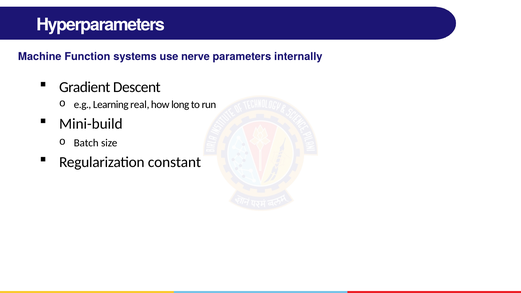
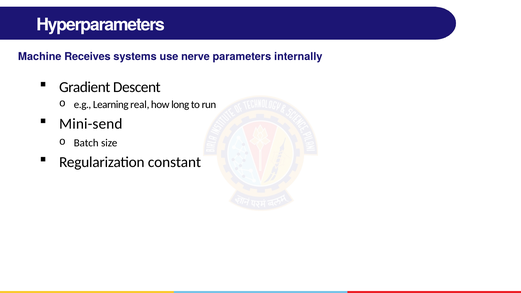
Function: Function -> Receives
Mini-build: Mini-build -> Mini-send
